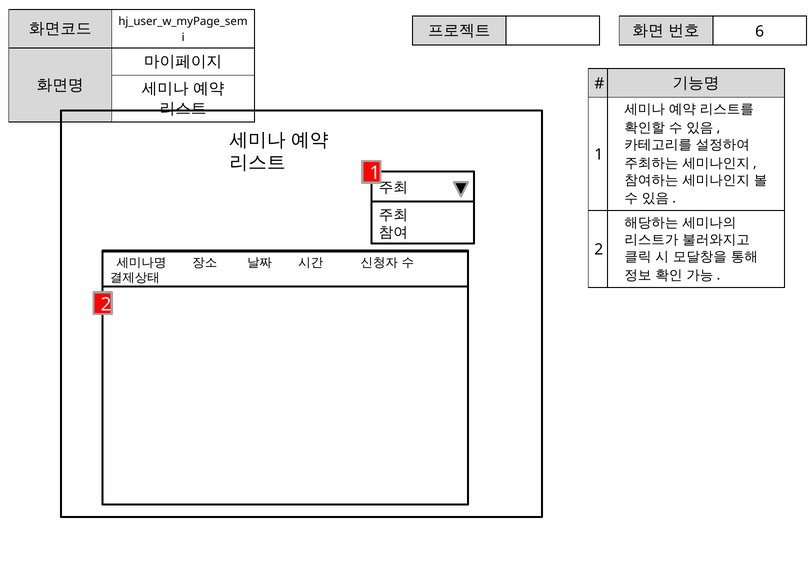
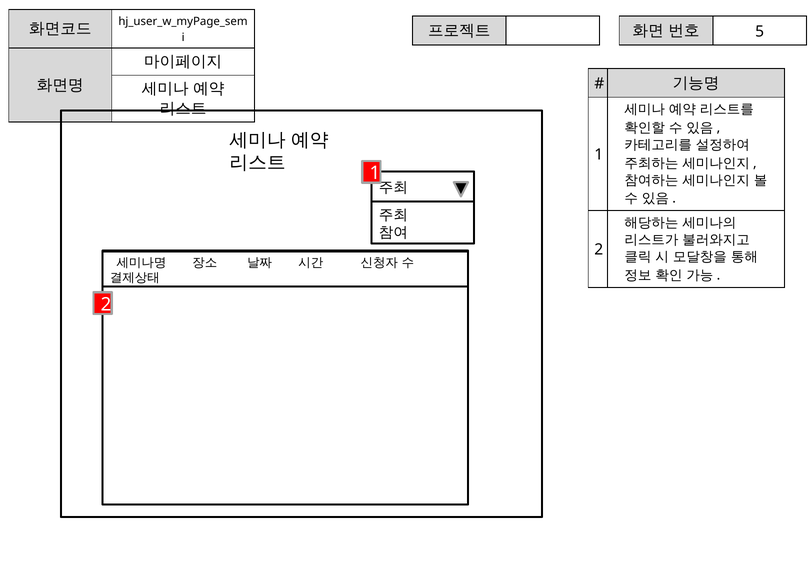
6: 6 -> 5
